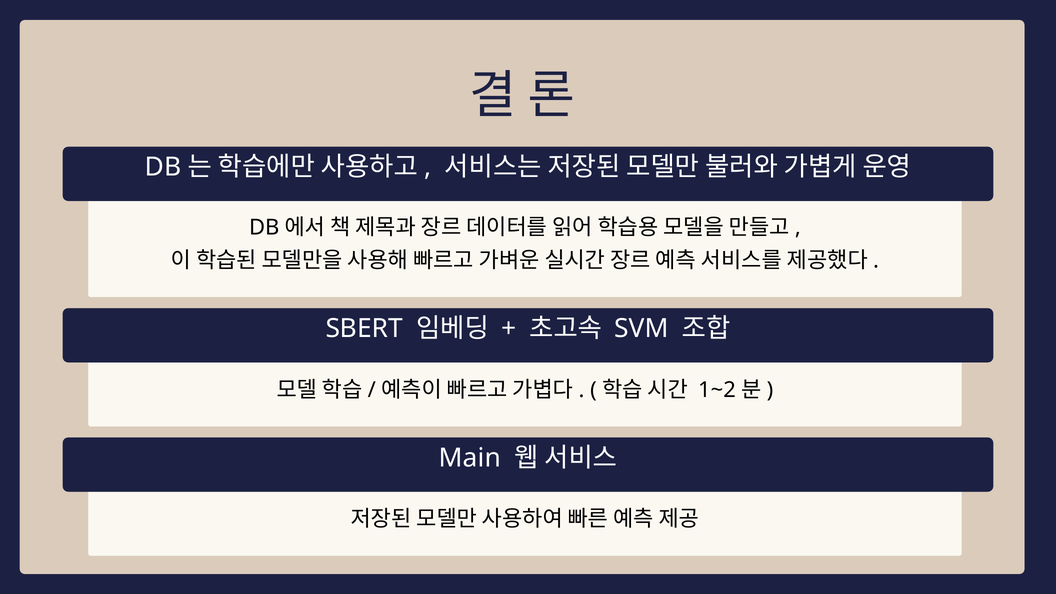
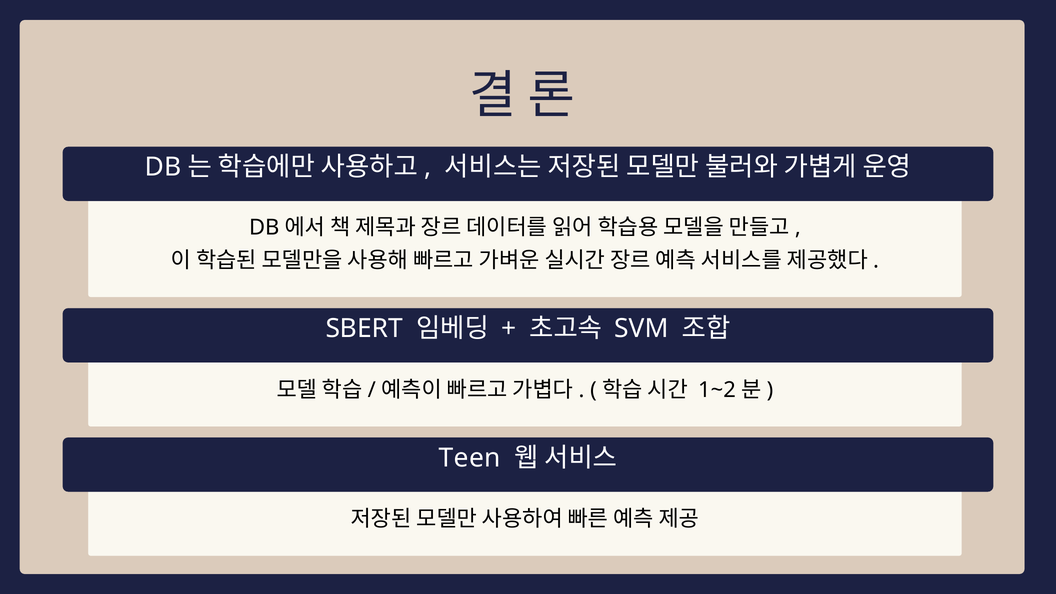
Main: Main -> Teen
